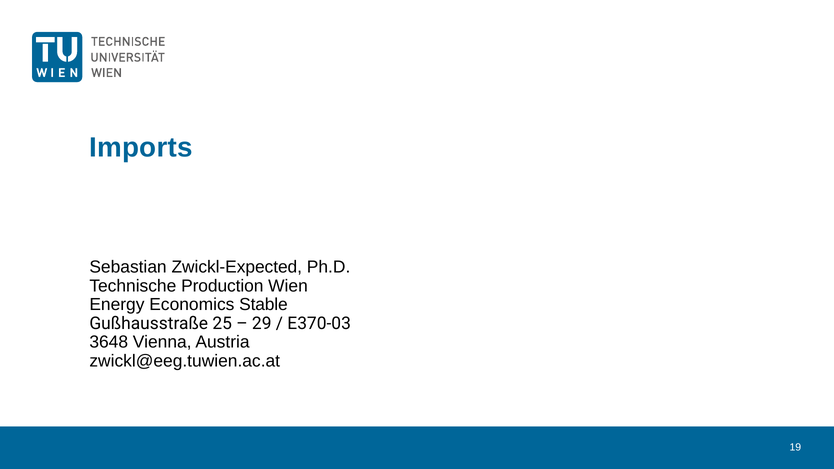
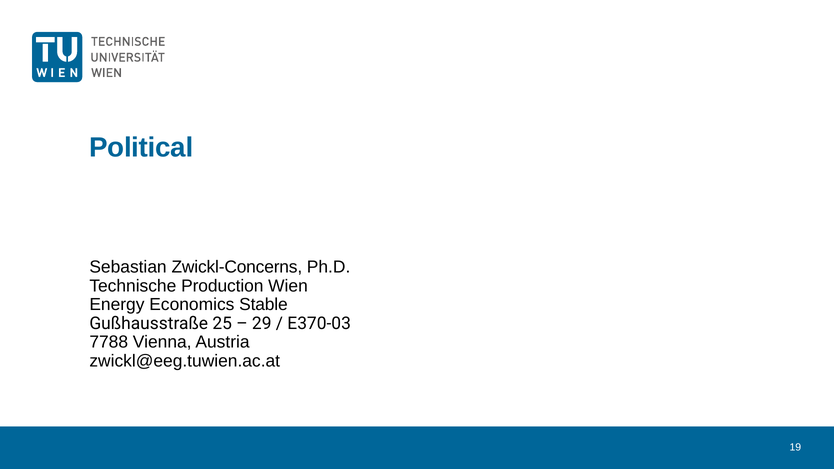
Imports: Imports -> Political
Zwickl-Expected: Zwickl-Expected -> Zwickl-Concerns
3648: 3648 -> 7788
